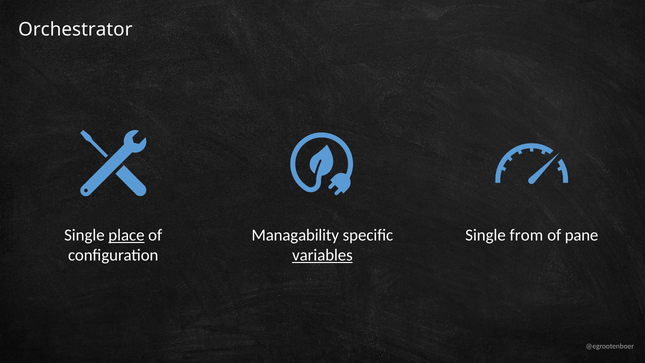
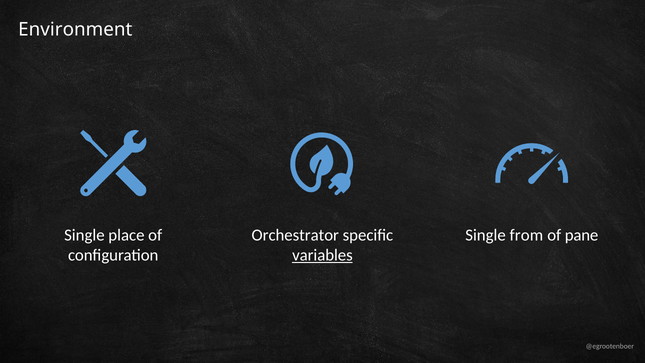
Orchestrator: Orchestrator -> Environment
place underline: present -> none
Managability: Managability -> Orchestrator
